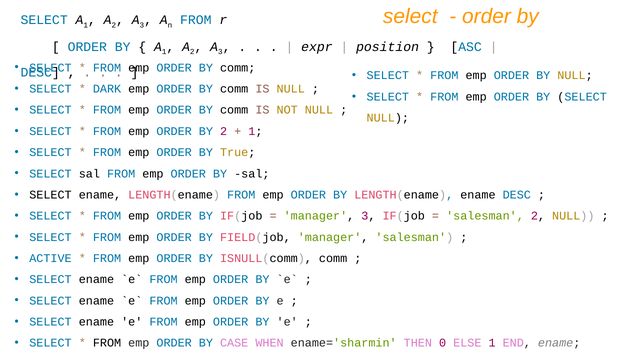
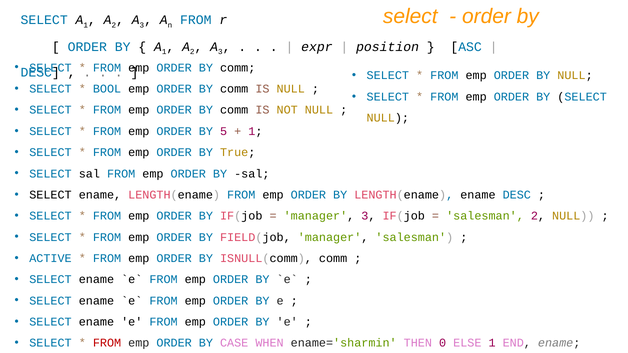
DARK: DARK -> BOOL
BY 2: 2 -> 5
FROM at (107, 343) colour: black -> red
